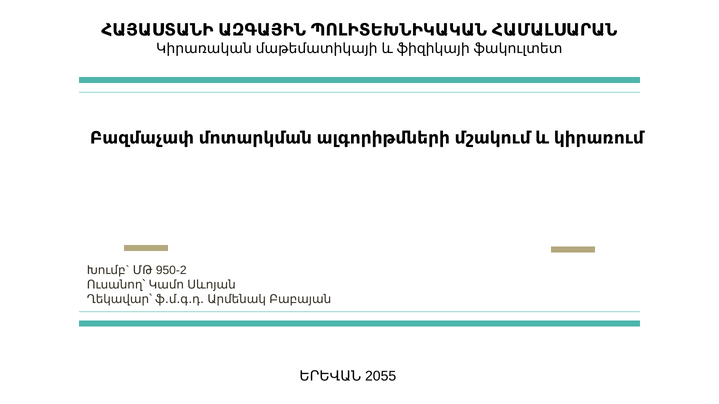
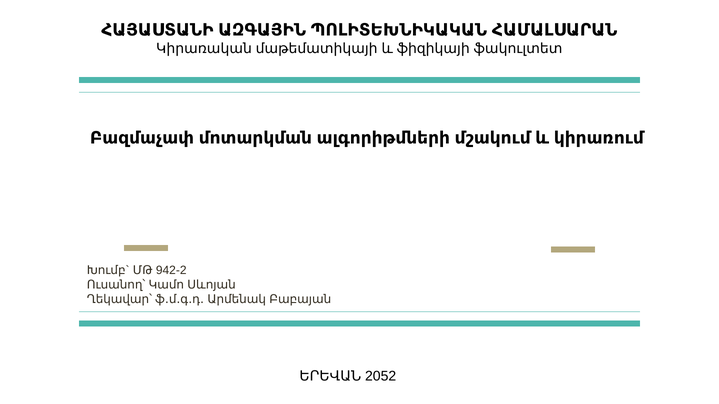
950-2: 950-2 -> 942-2
2055: 2055 -> 2052
